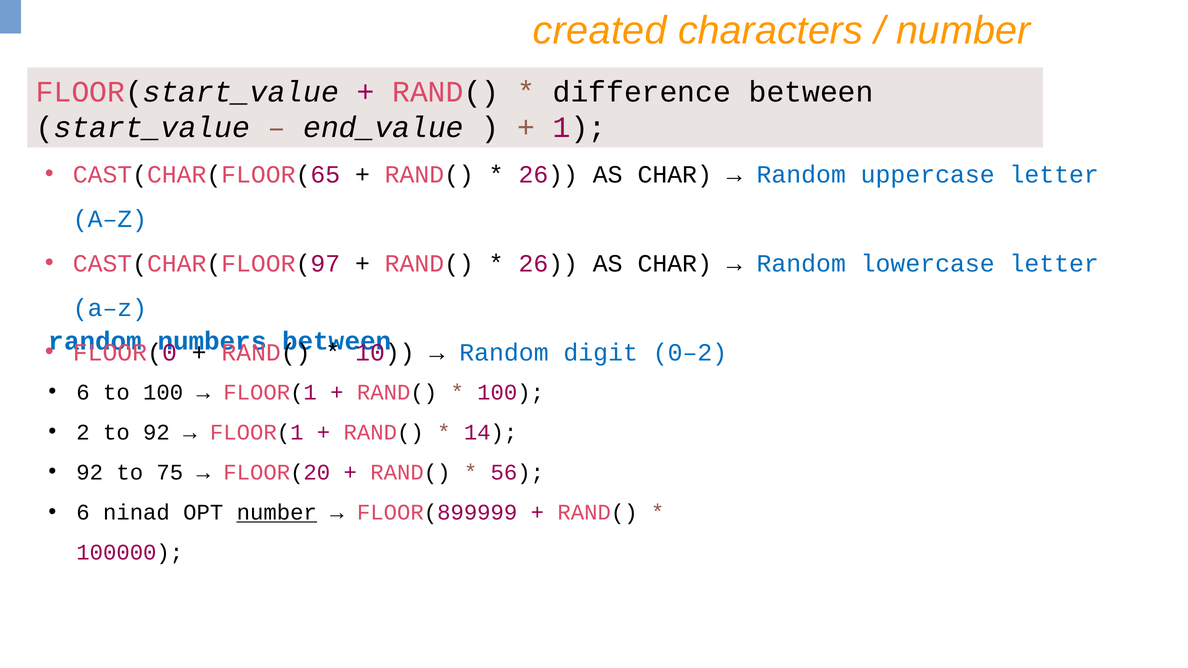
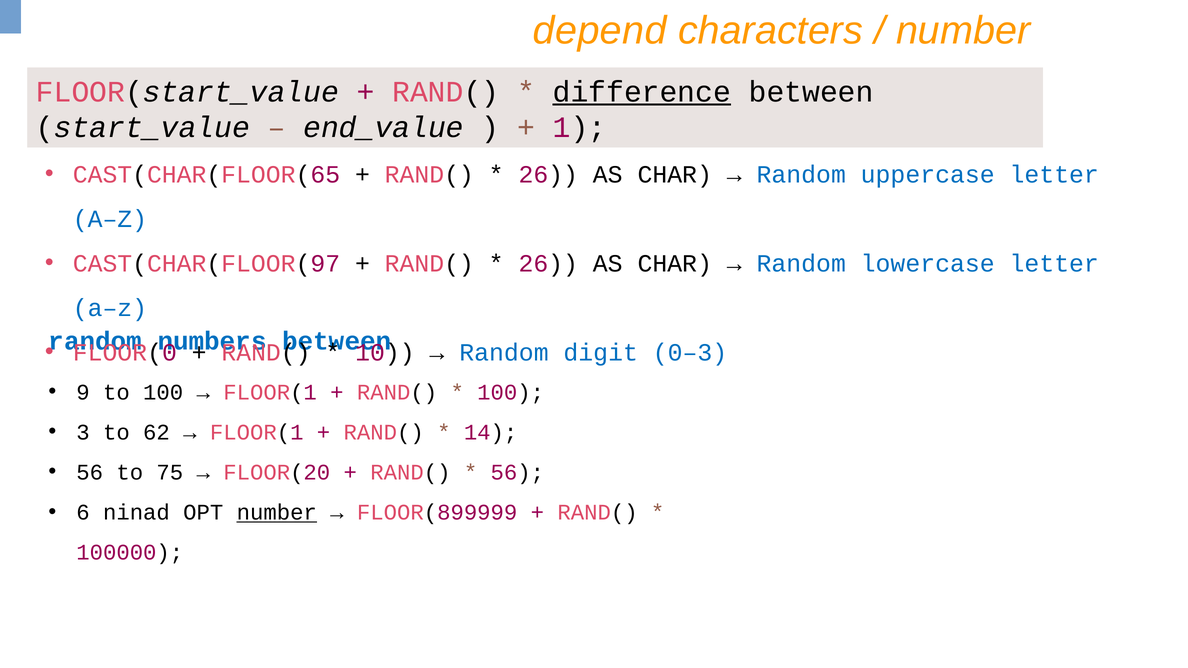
created: created -> depend
difference underline: none -> present
0–2: 0–2 -> 0–3
6 at (83, 392): 6 -> 9
2: 2 -> 3
to 92: 92 -> 62
92 at (90, 472): 92 -> 56
